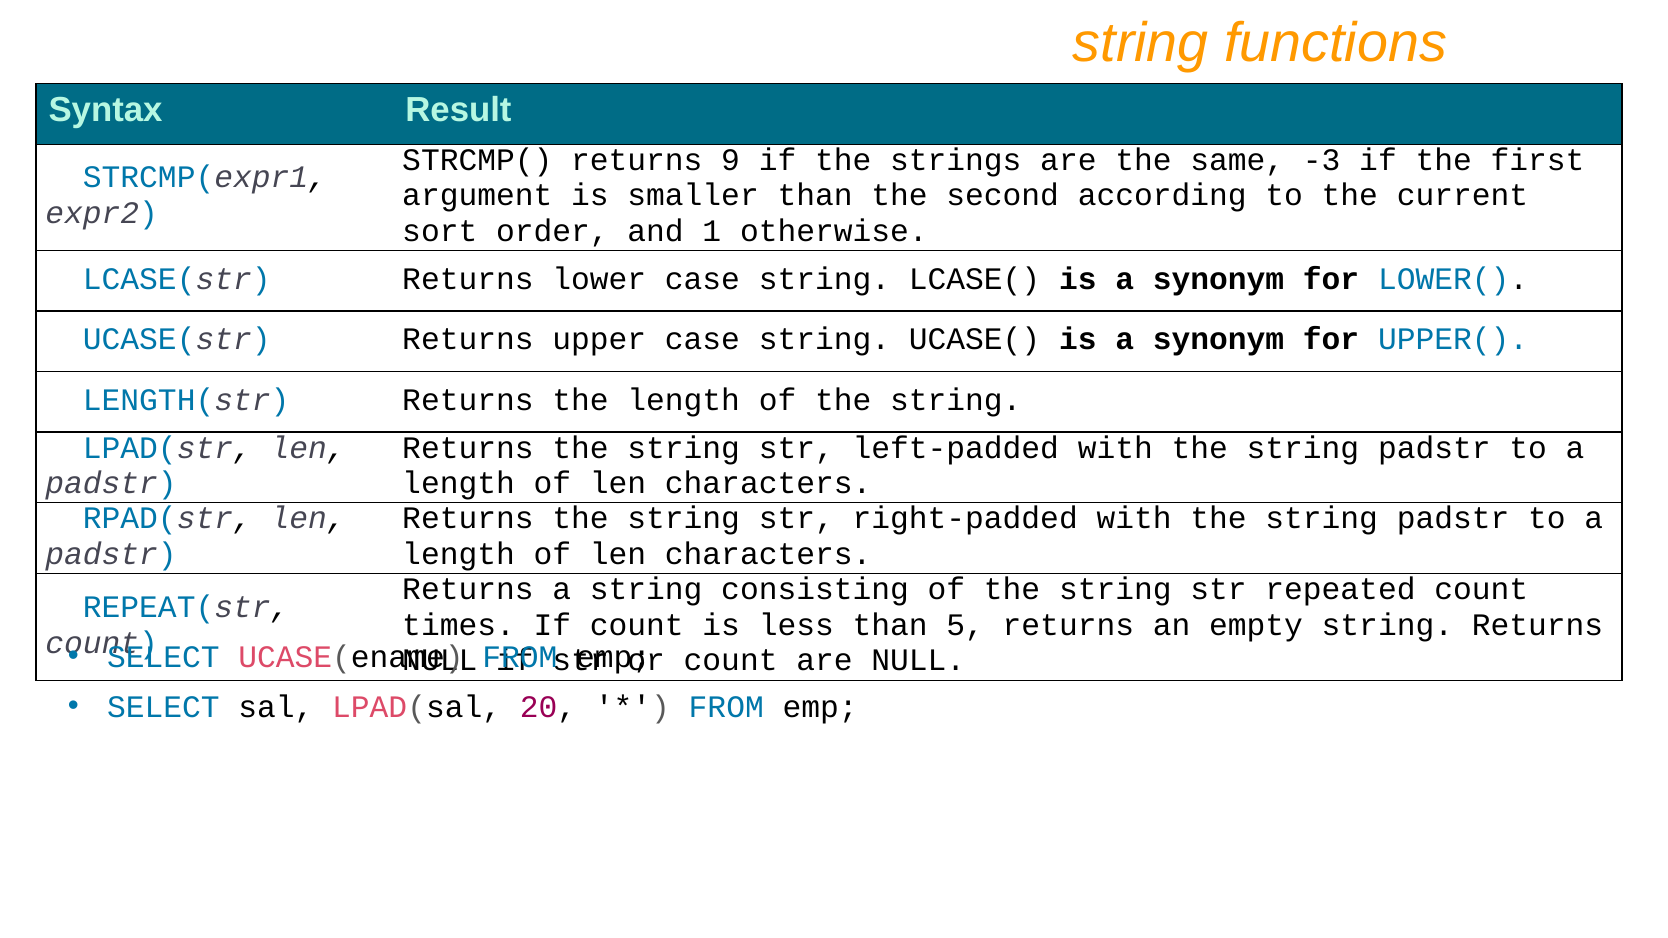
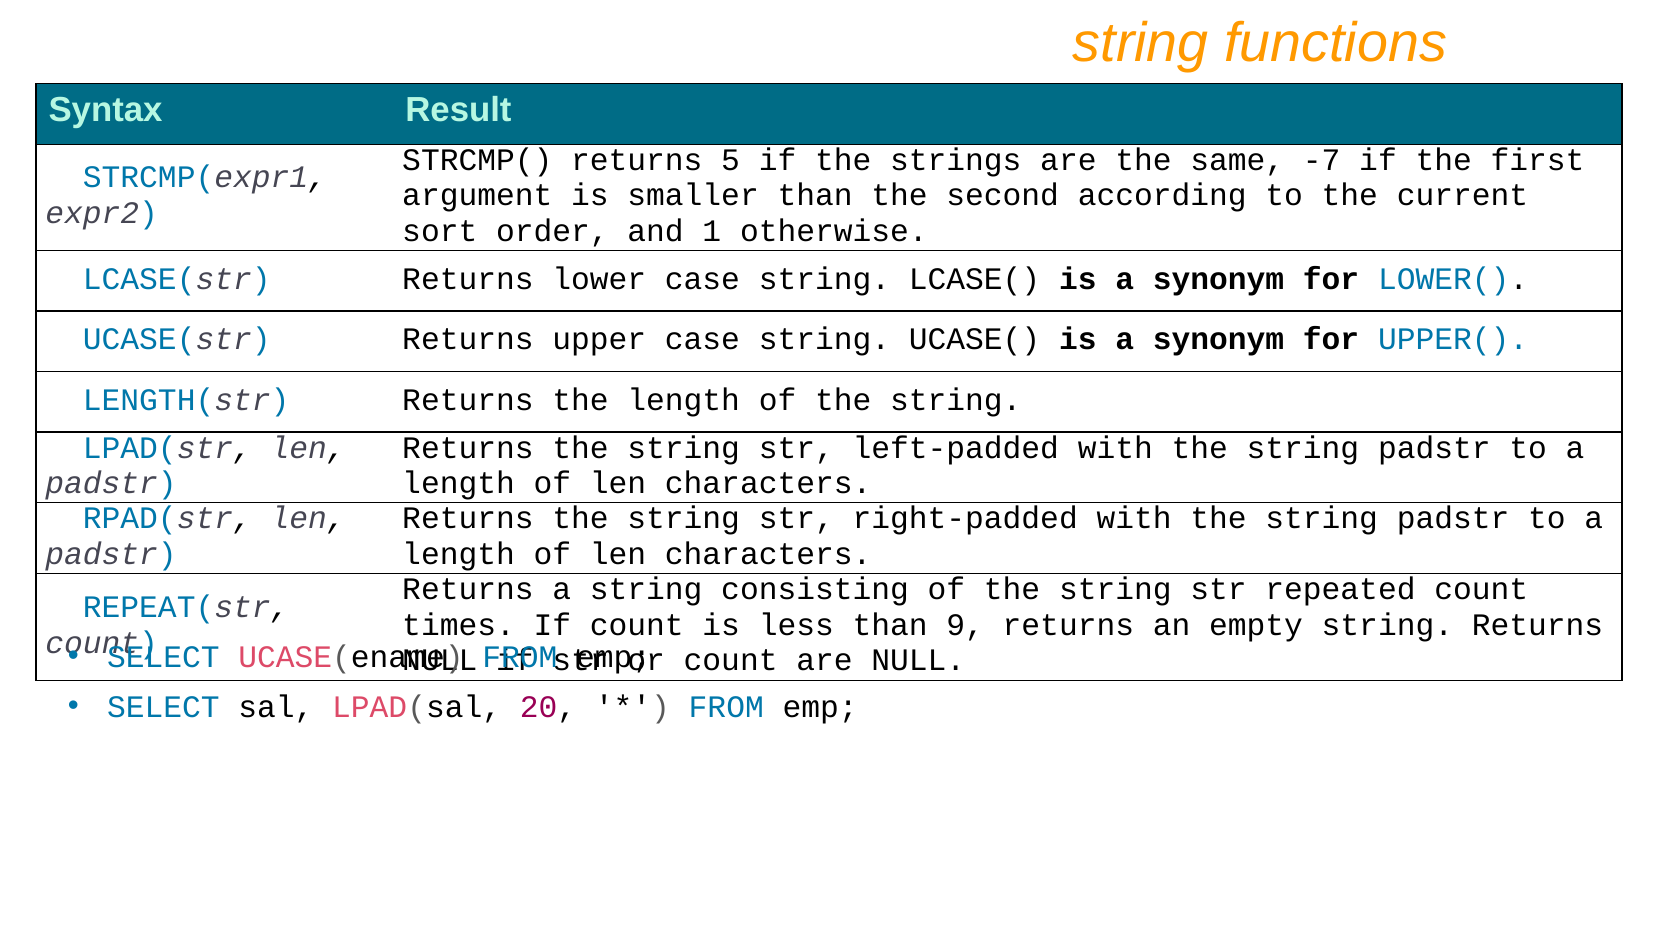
9: 9 -> 5
-3: -3 -> -7
5: 5 -> 9
